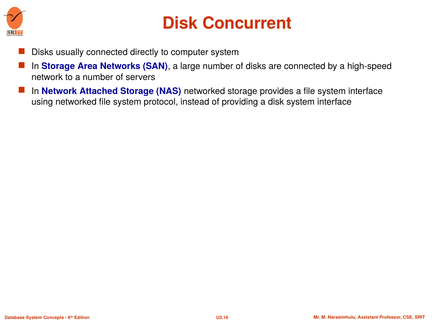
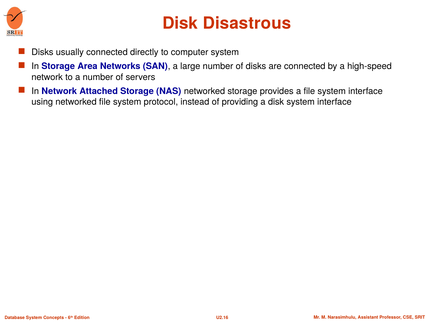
Concurrent: Concurrent -> Disastrous
